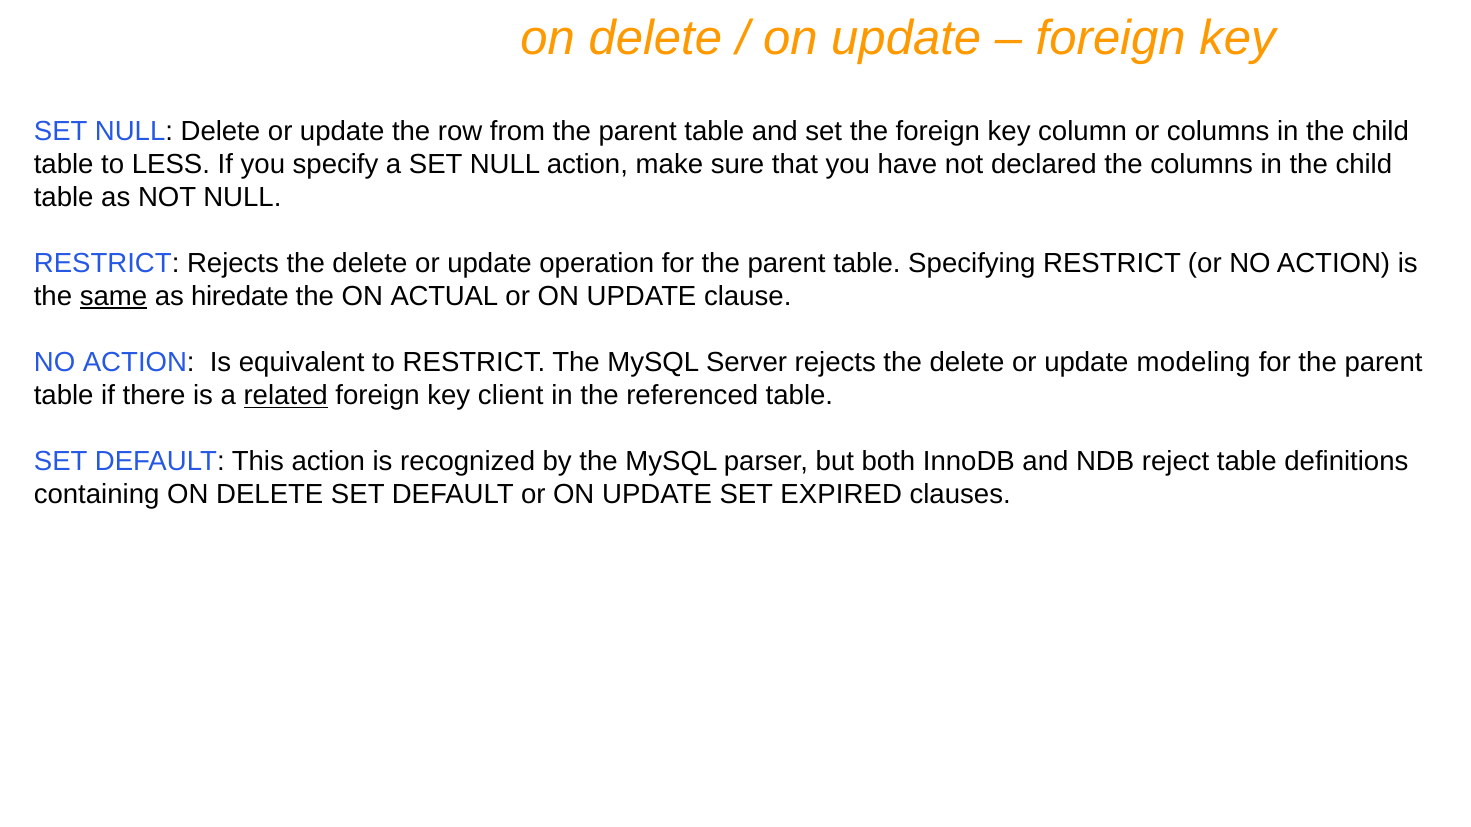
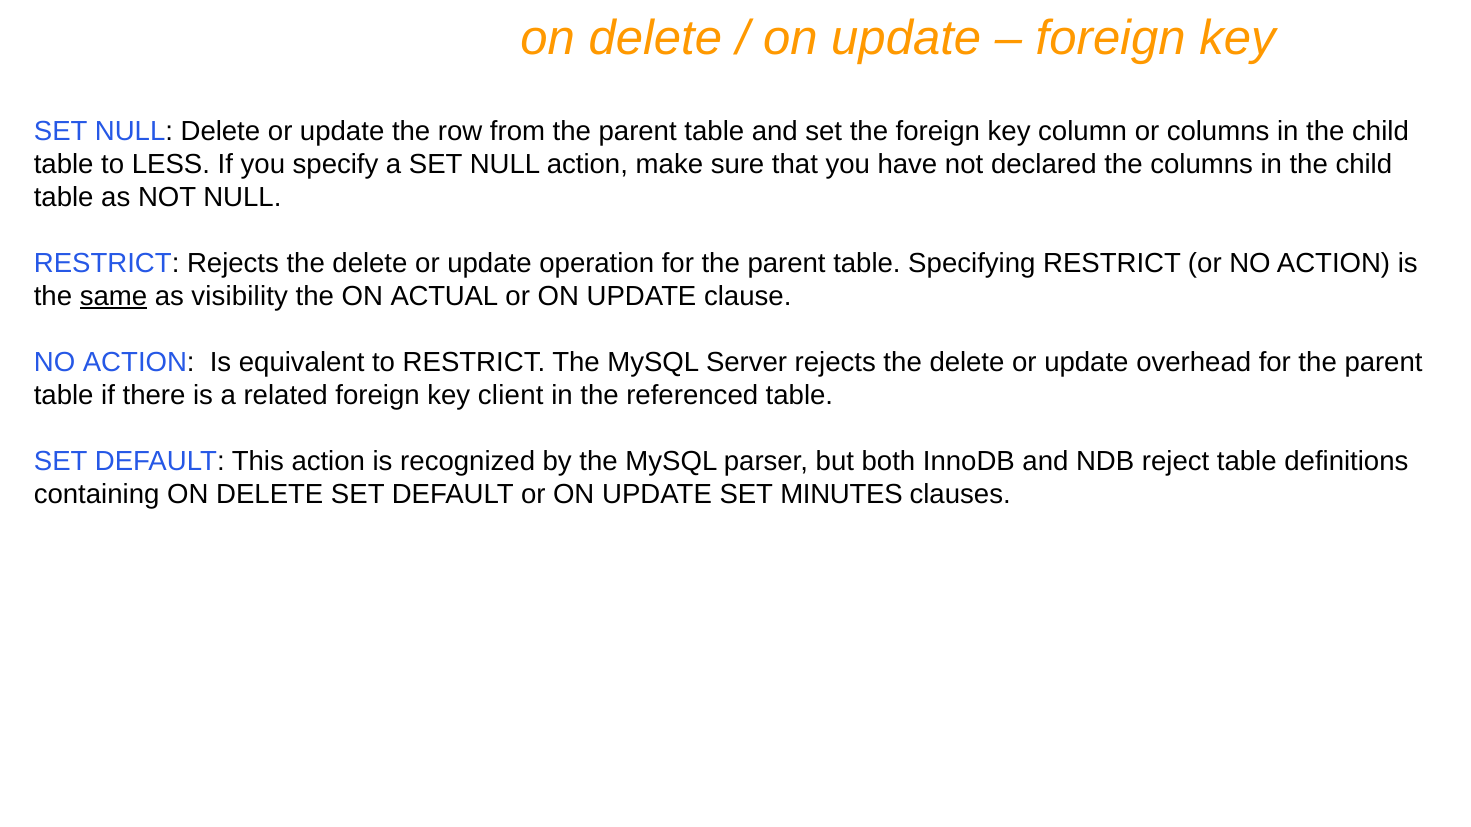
hiredate: hiredate -> visibility
modeling: modeling -> overhead
related underline: present -> none
EXPIRED: EXPIRED -> MINUTES
